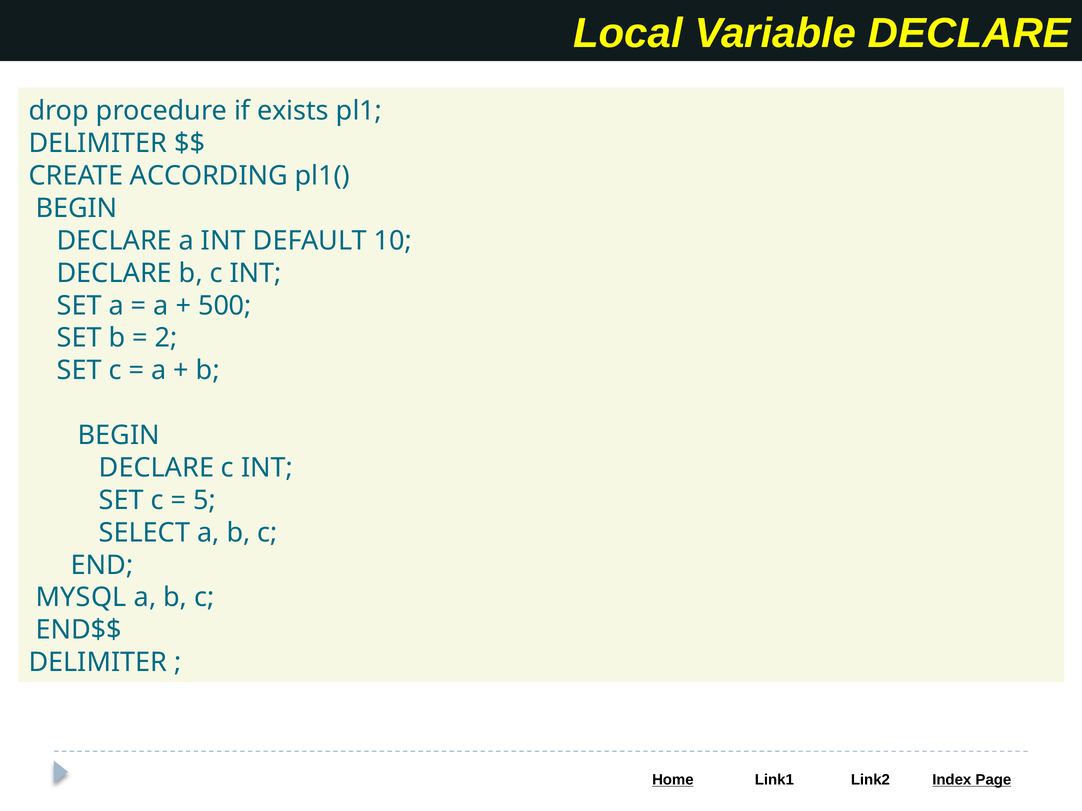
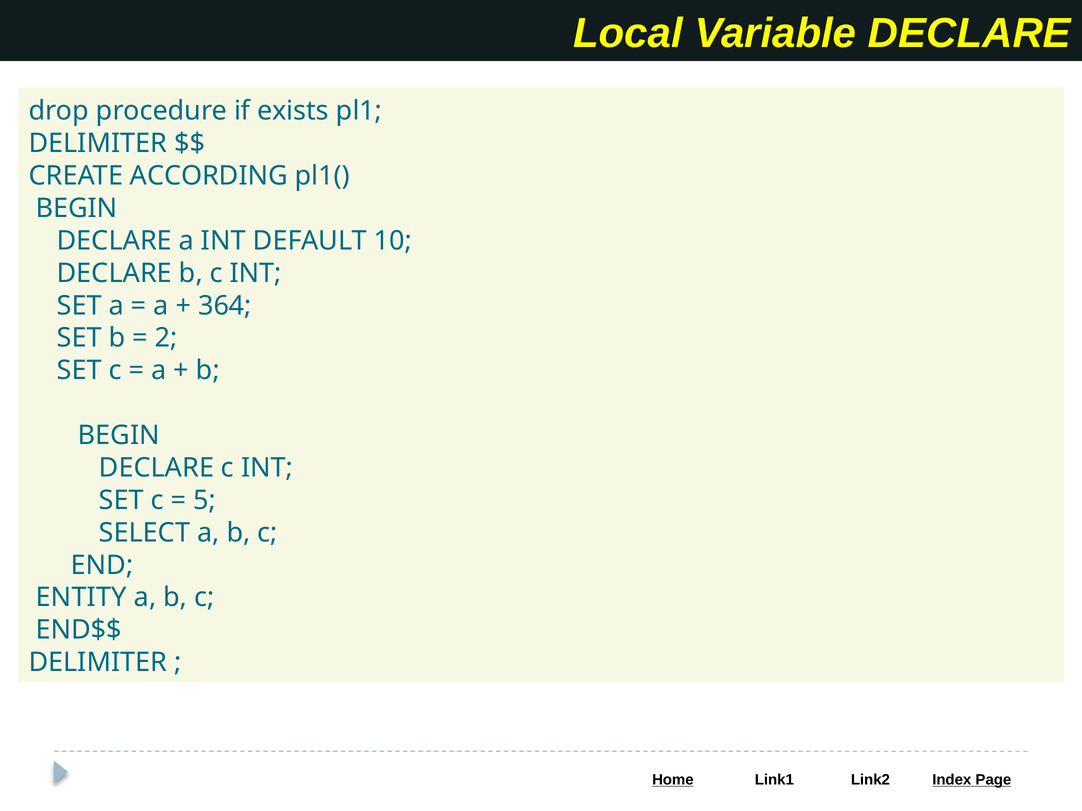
500: 500 -> 364
MYSQL: MYSQL -> ENTITY
